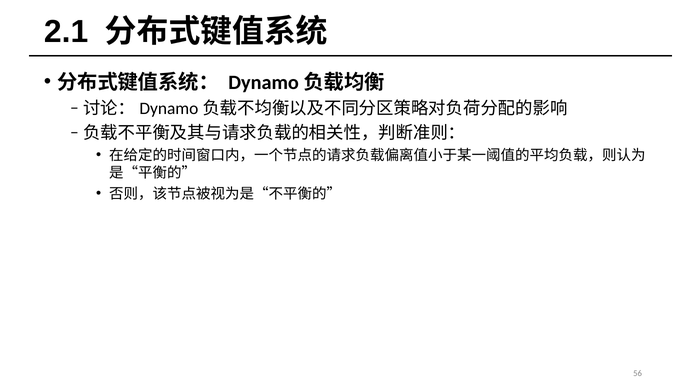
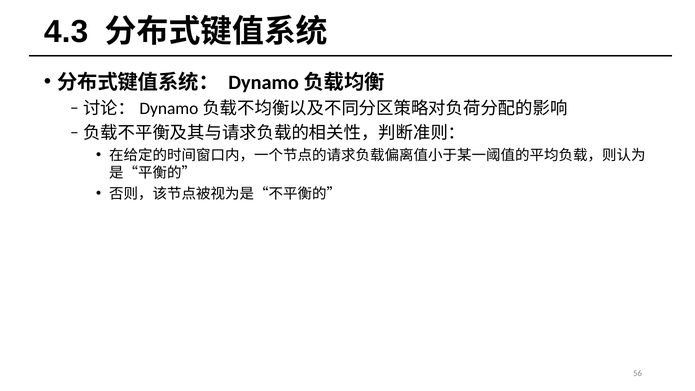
2.1: 2.1 -> 4.3
